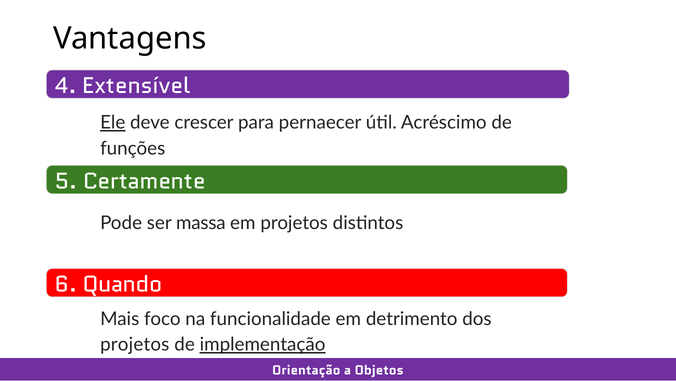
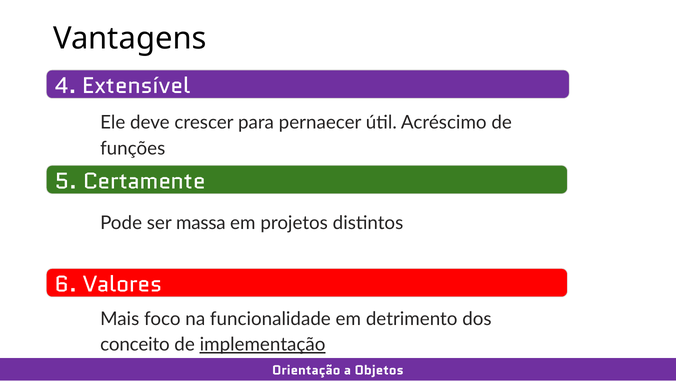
Ele underline: present -> none
Quando: Quando -> Valores
projetos at (135, 344): projetos -> conceito
